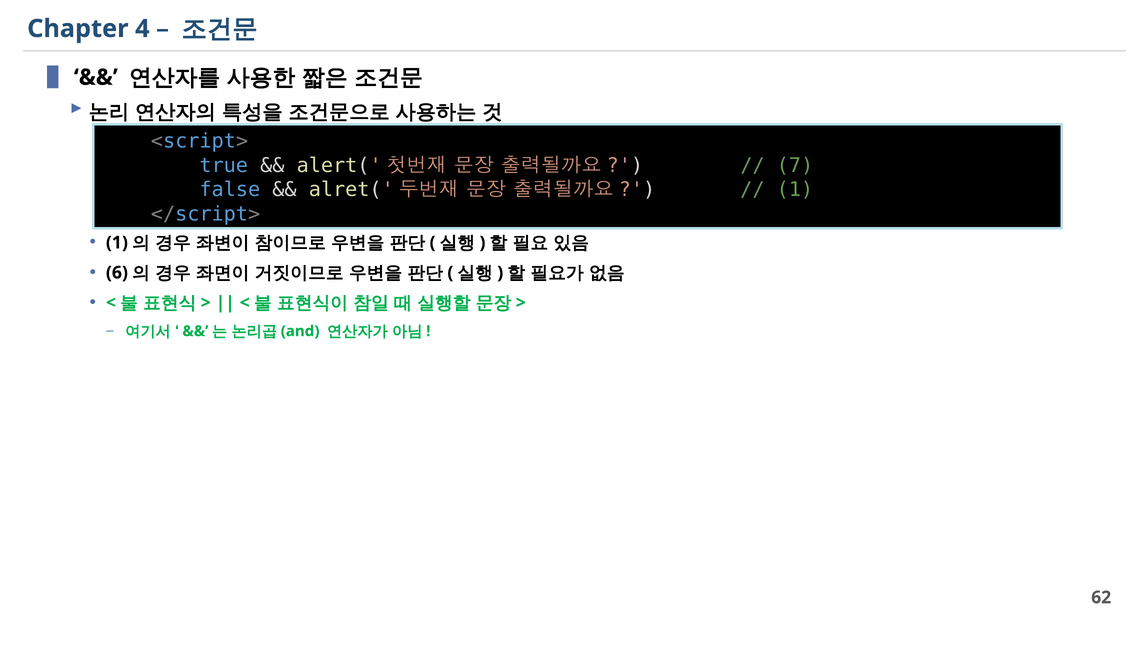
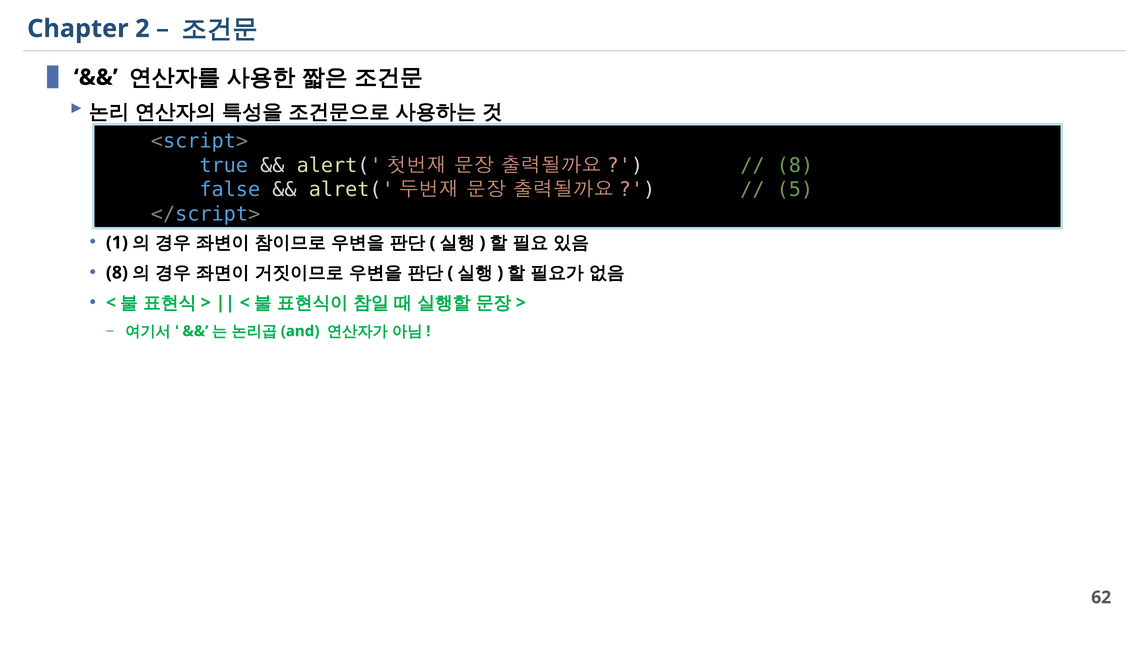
4: 4 -> 2
7 at (795, 166): 7 -> 8
1 at (795, 190): 1 -> 5
6 at (117, 273): 6 -> 8
